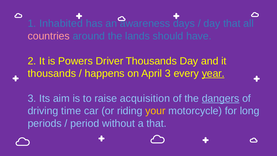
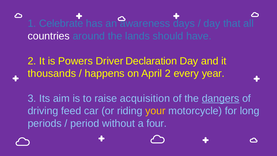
Inhabited: Inhabited -> Celebrate
countries colour: pink -> white
Driver Thousands: Thousands -> Declaration
April 3: 3 -> 2
year underline: present -> none
time: time -> feed
a that: that -> four
